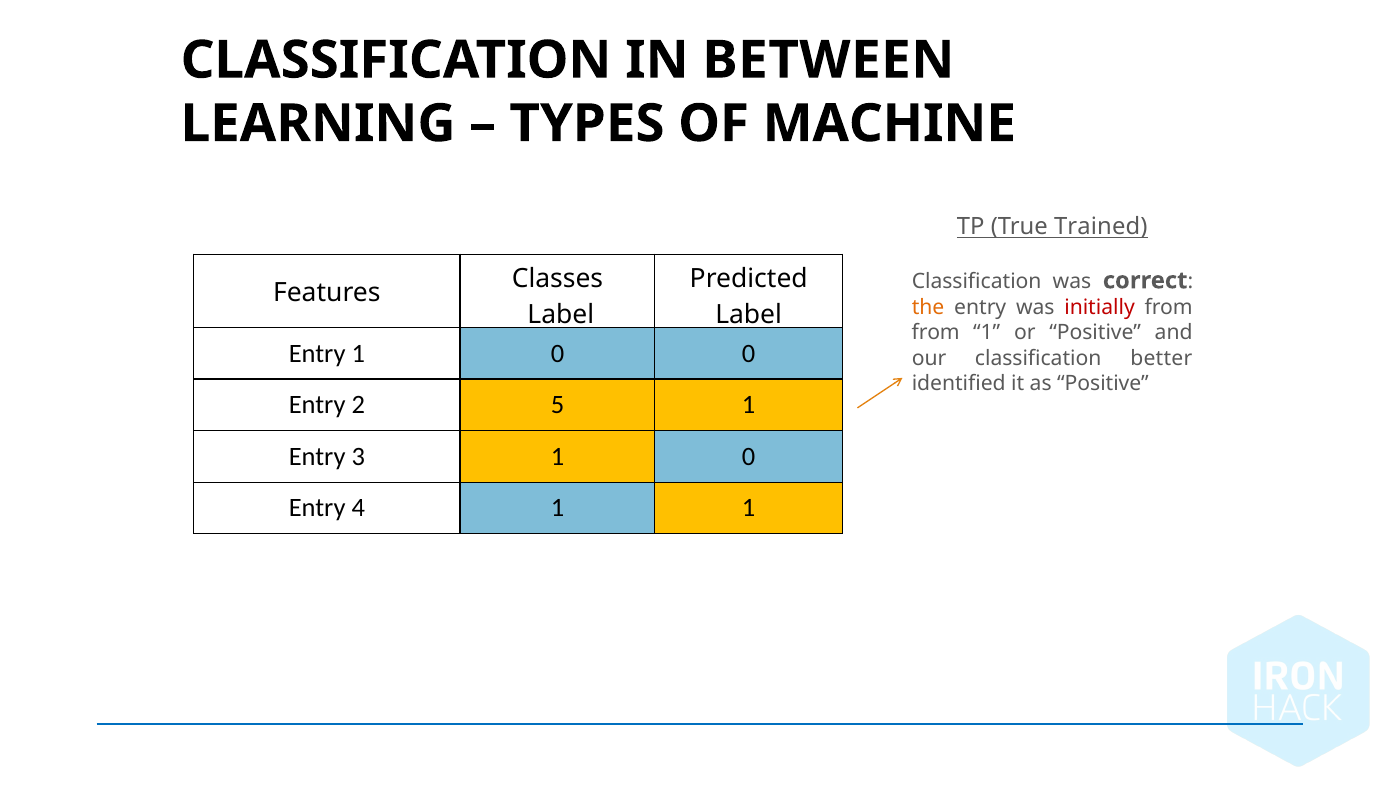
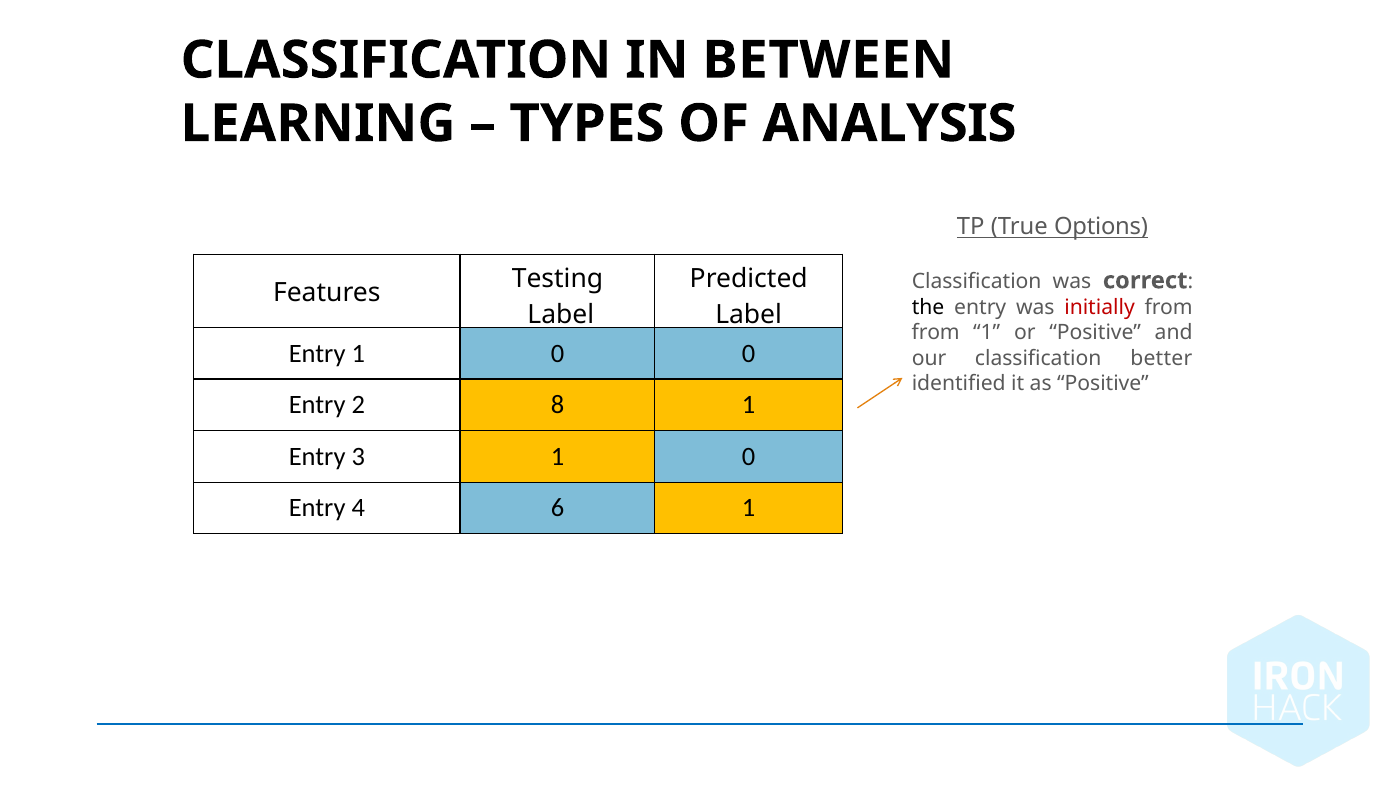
MACHINE: MACHINE -> ANALYSIS
Trained: Trained -> Options
Classes: Classes -> Testing
the colour: orange -> black
2 5: 5 -> 8
4 1: 1 -> 6
